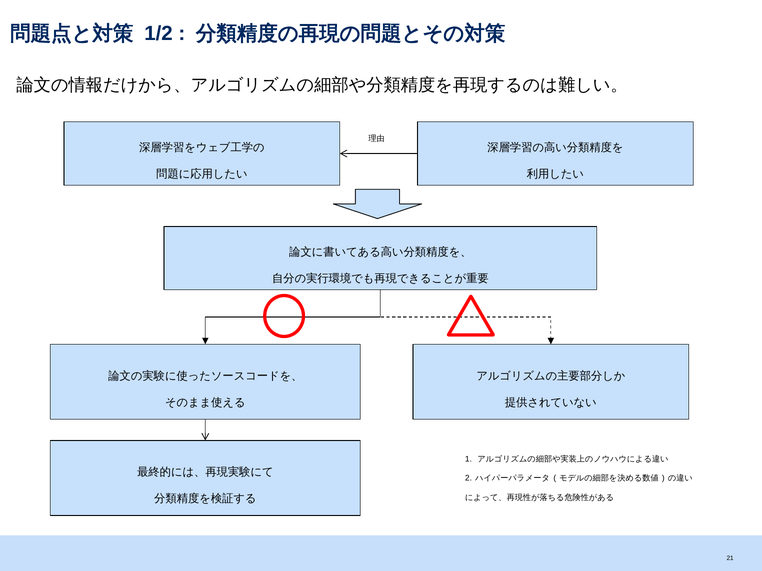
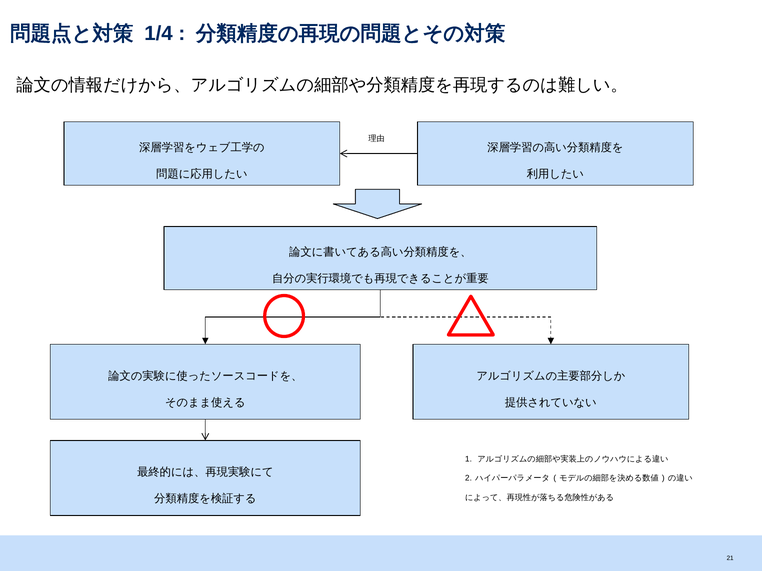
1/2: 1/2 -> 1/4
